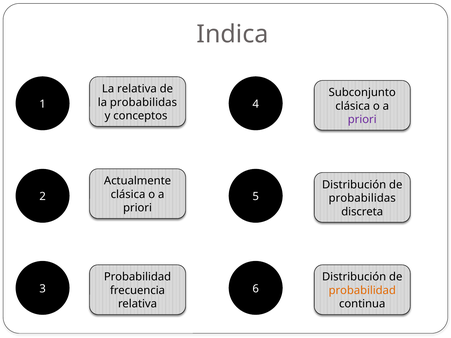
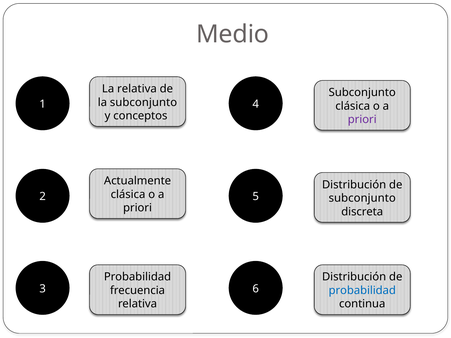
Indica: Indica -> Medio
la probabilidas: probabilidas -> subconjunto
probabilidas at (362, 198): probabilidas -> subconjunto
probabilidad at (362, 291) colour: orange -> blue
